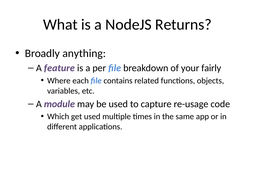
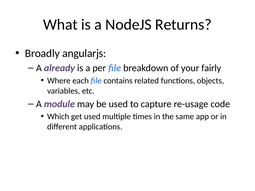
anything: anything -> angularjs
feature: feature -> already
